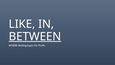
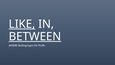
LIKE underline: none -> present
